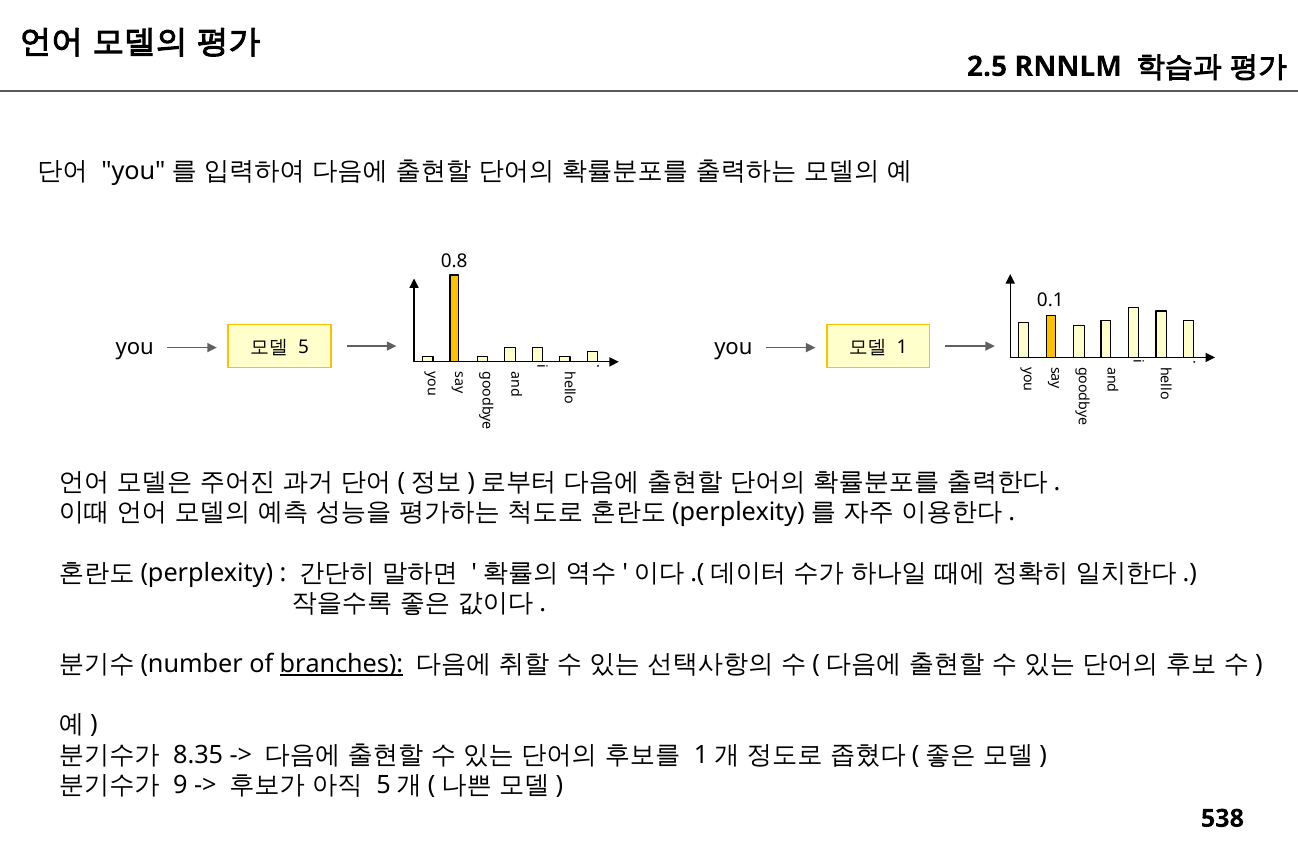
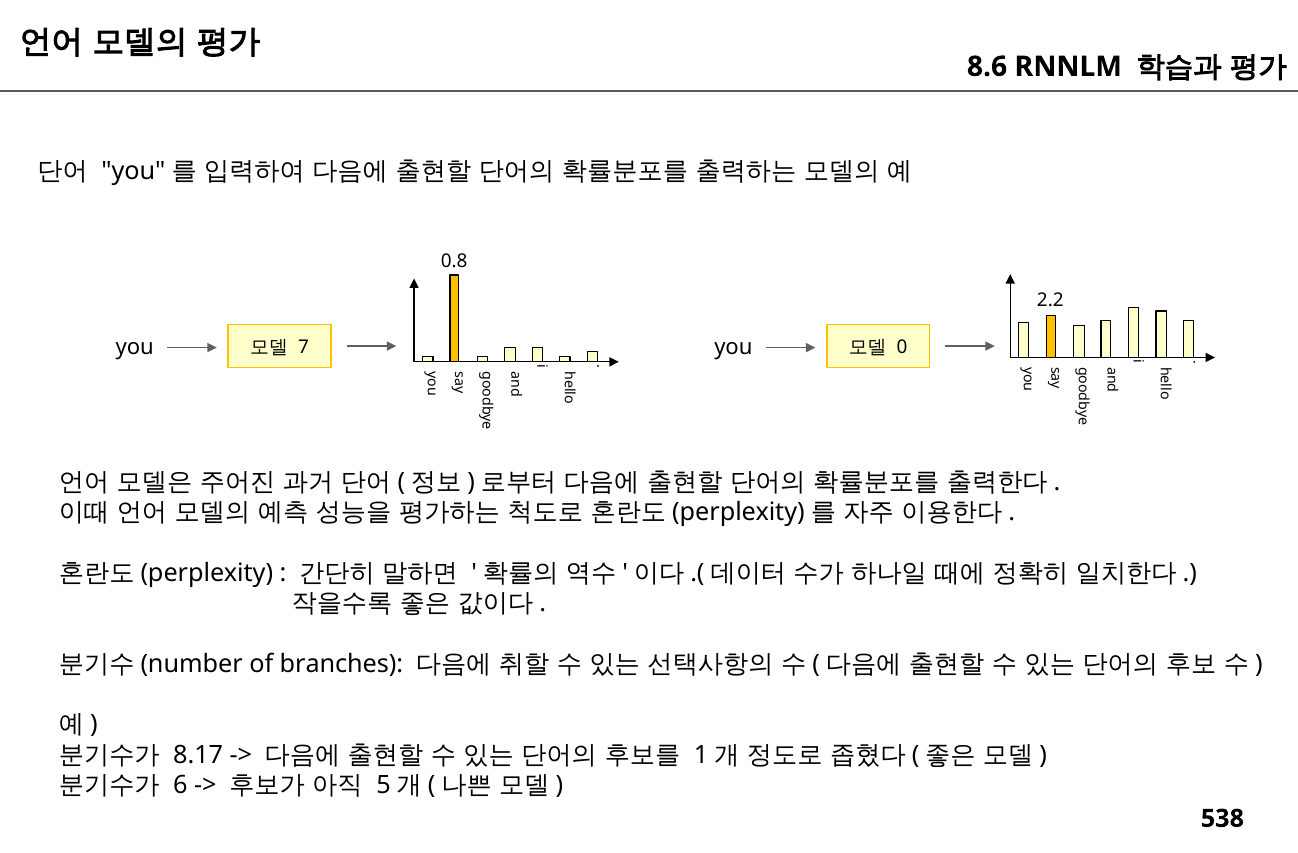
2.5: 2.5 -> 8.6
0.1: 0.1 -> 2.2
5: 5 -> 7
1: 1 -> 0
branches underline: present -> none
8.35: 8.35 -> 8.17
9: 9 -> 6
